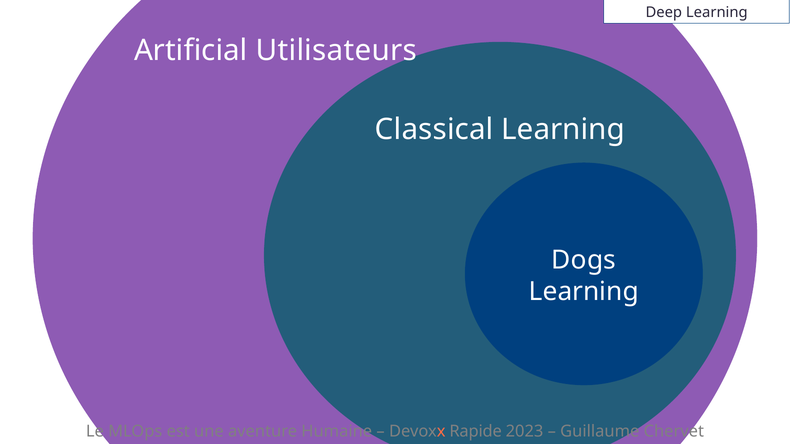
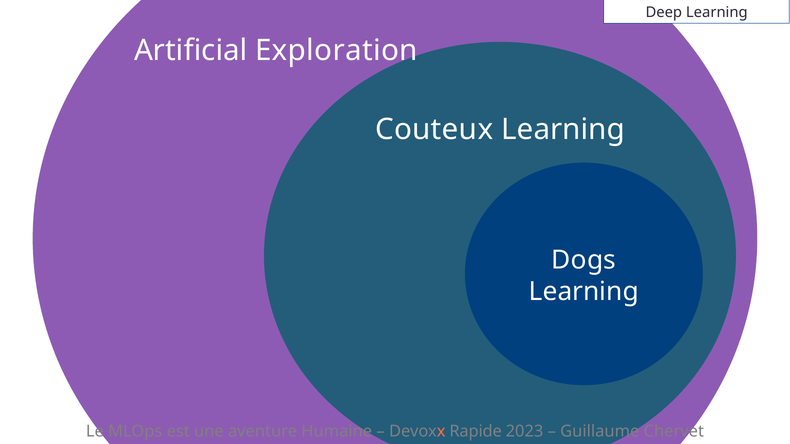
Utilisateurs: Utilisateurs -> Exploration
Classical: Classical -> Couteux
